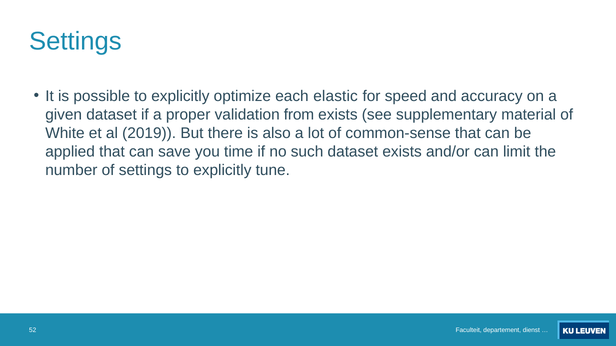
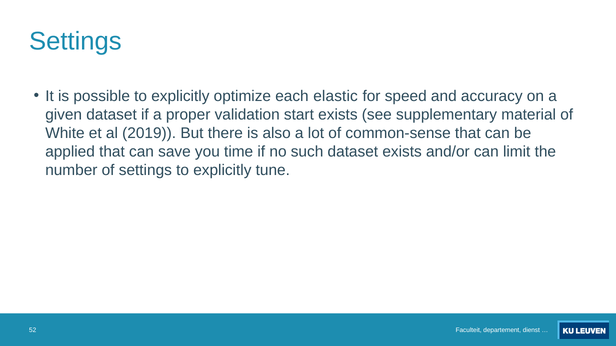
from: from -> start
